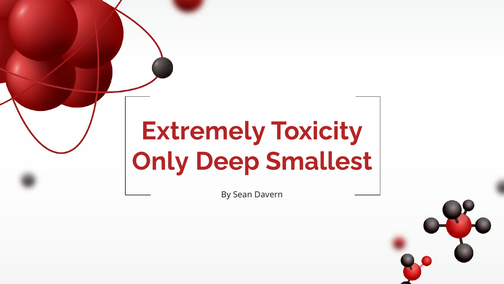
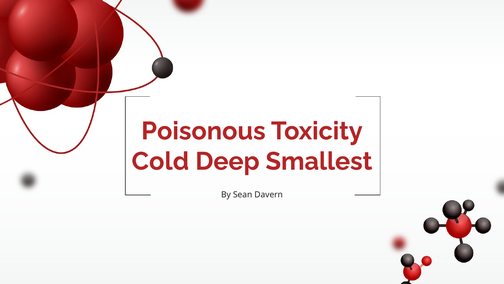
Extremely: Extremely -> Poisonous
Only: Only -> Cold
